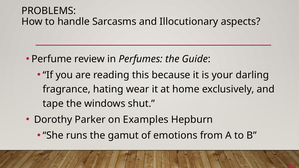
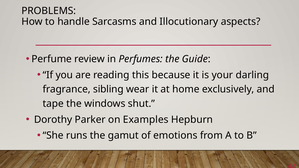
hating: hating -> sibling
